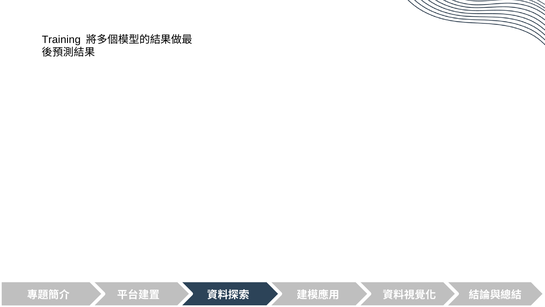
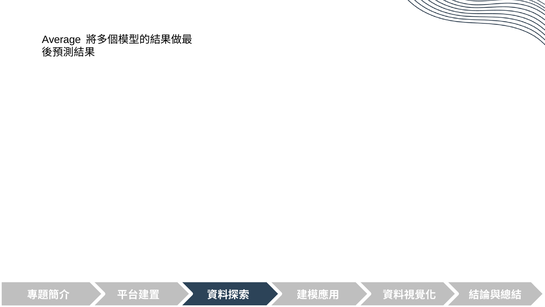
Training: Training -> Average
